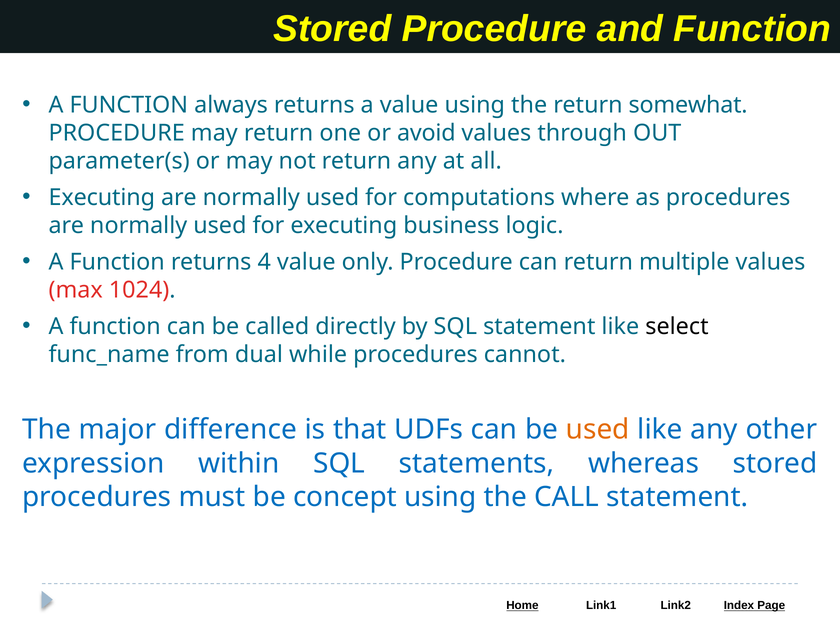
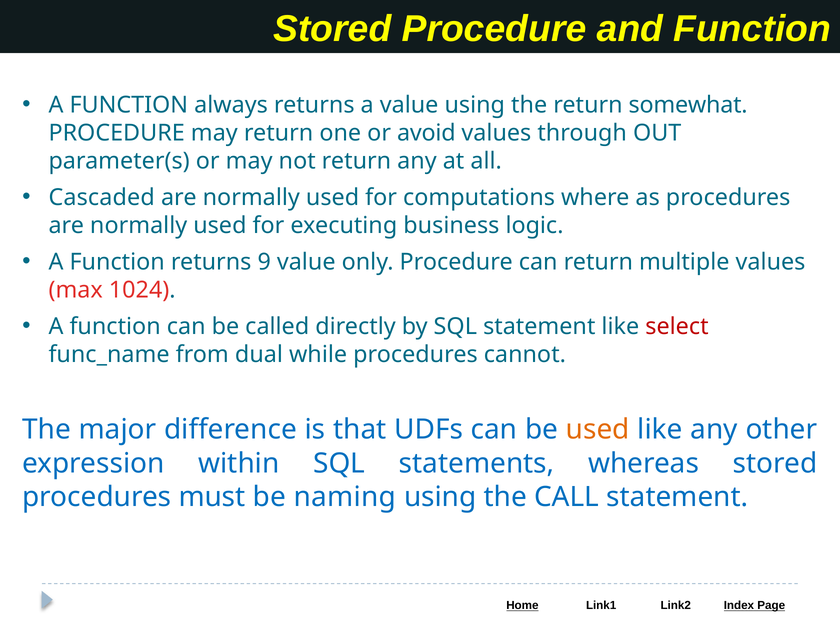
Executing at (102, 198): Executing -> Cascaded
4: 4 -> 9
select colour: black -> red
concept: concept -> naming
